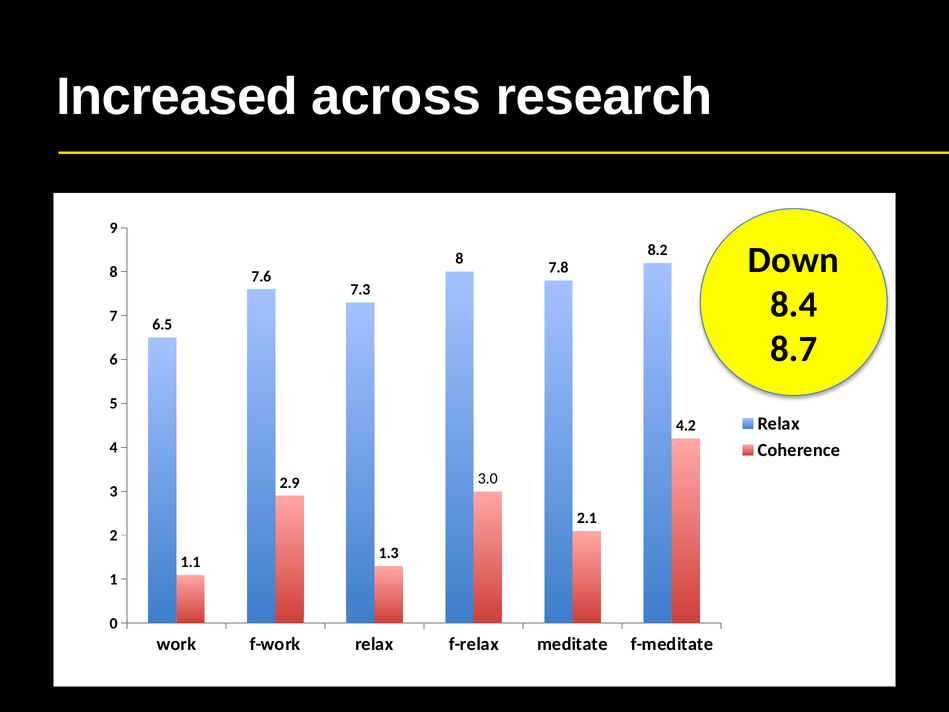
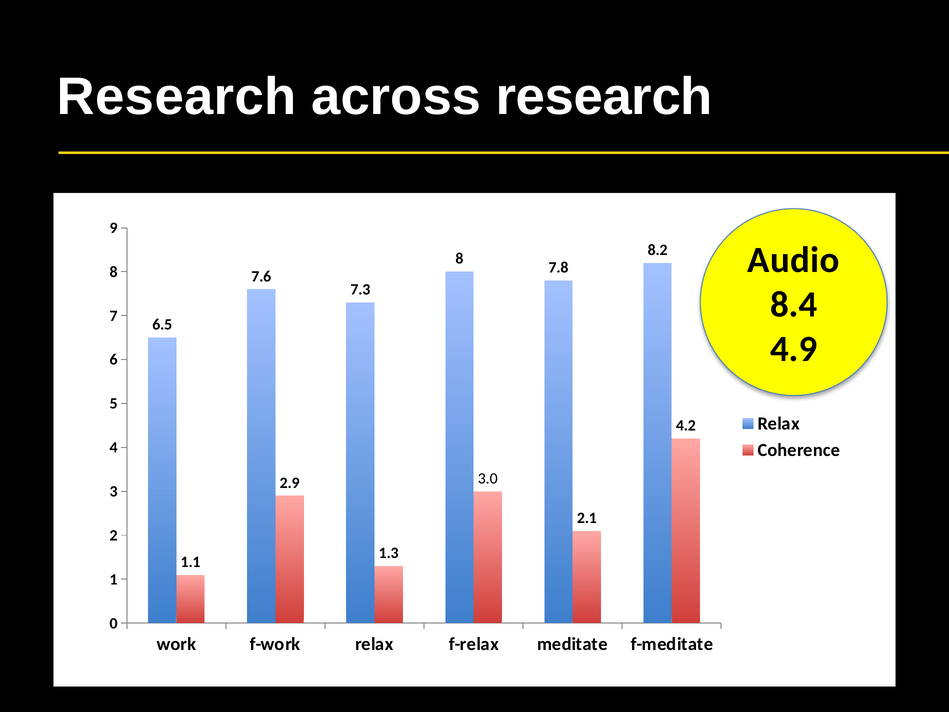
Increased at (177, 97): Increased -> Research
Down: Down -> Audio
8.7: 8.7 -> 4.9
